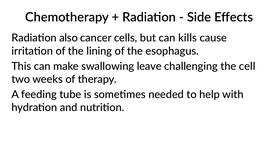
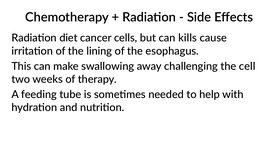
also: also -> diet
leave: leave -> away
